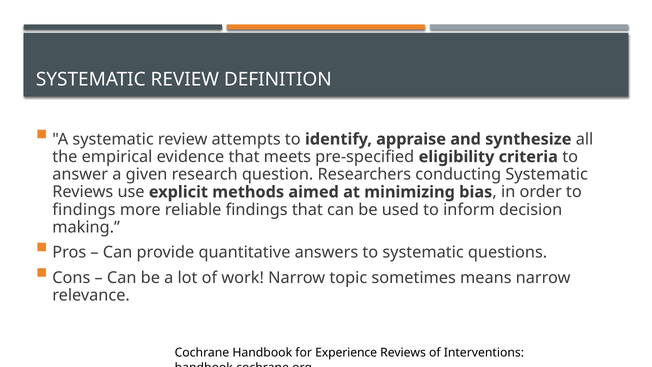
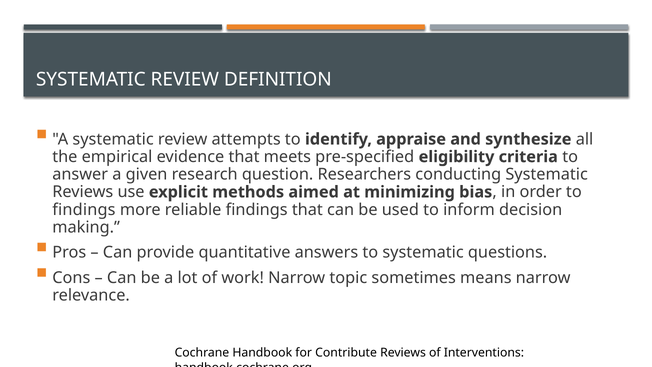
Experience: Experience -> Contribute
